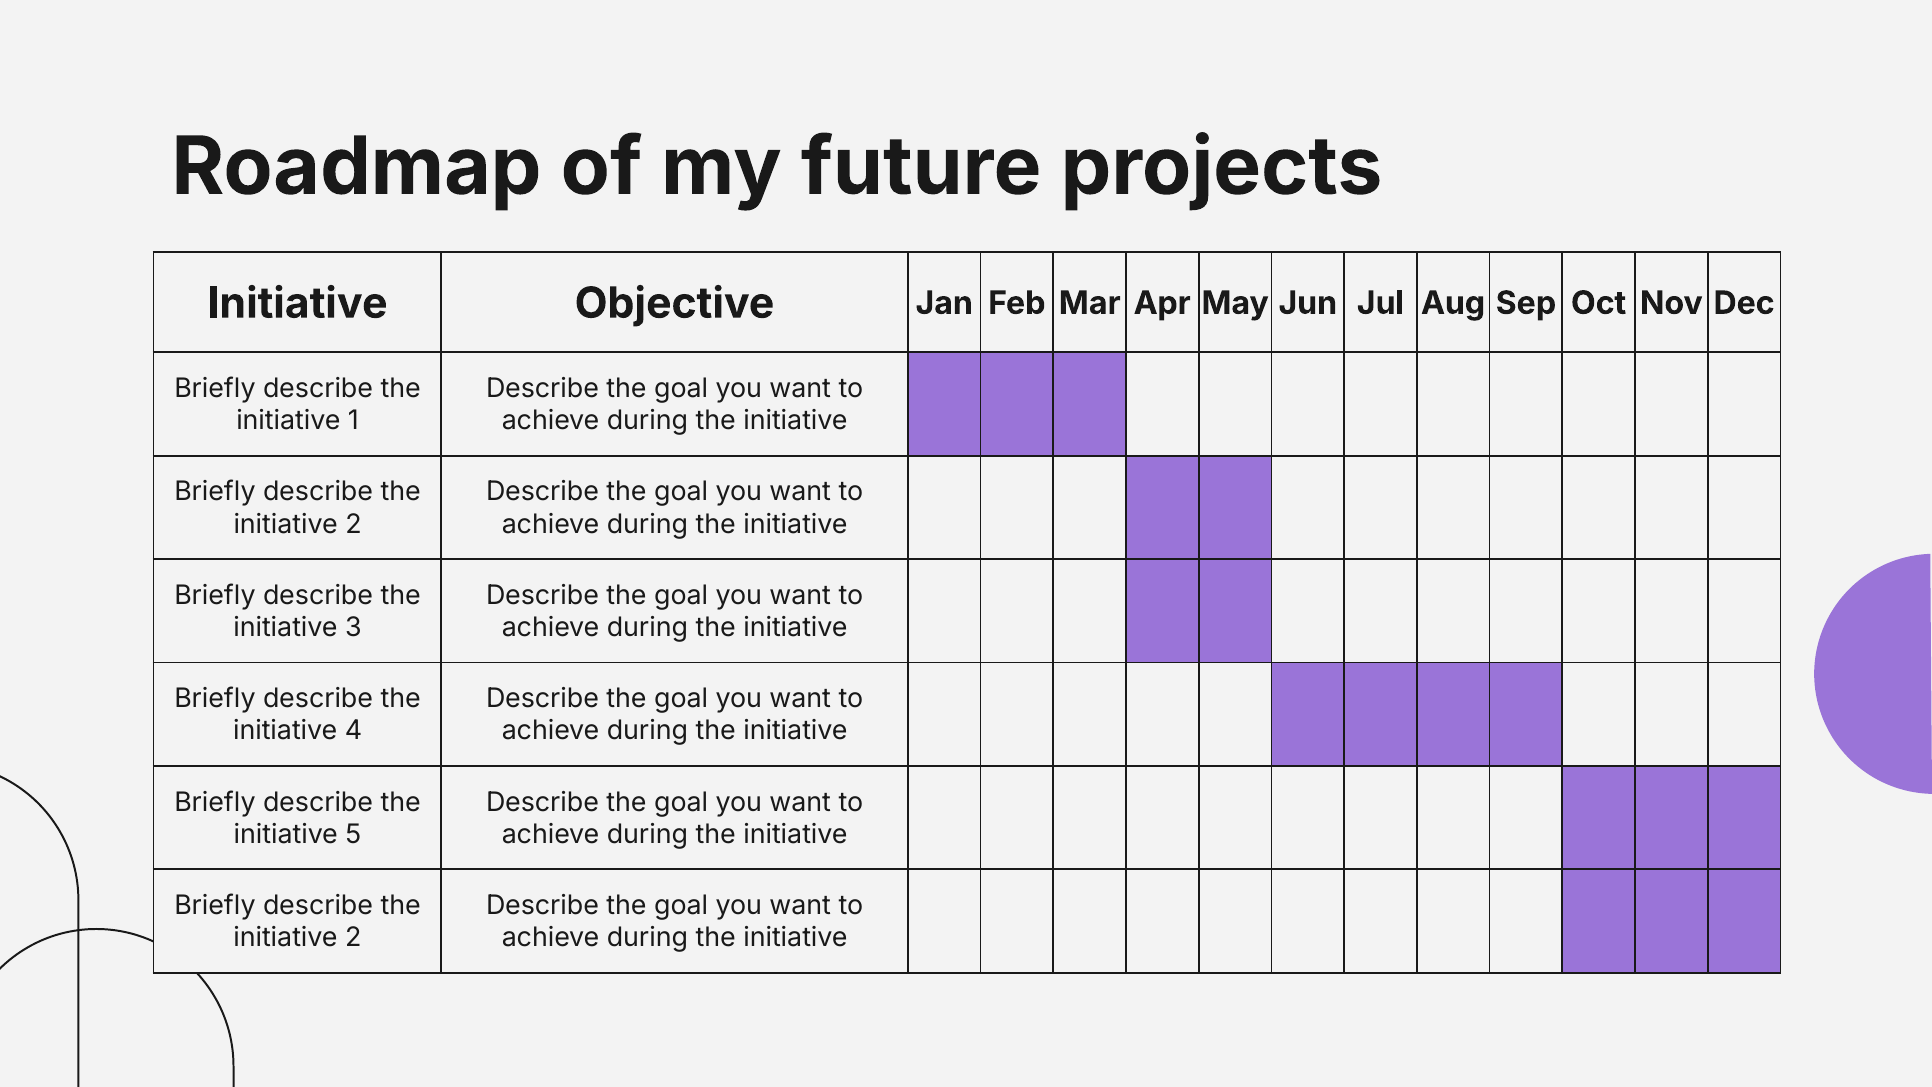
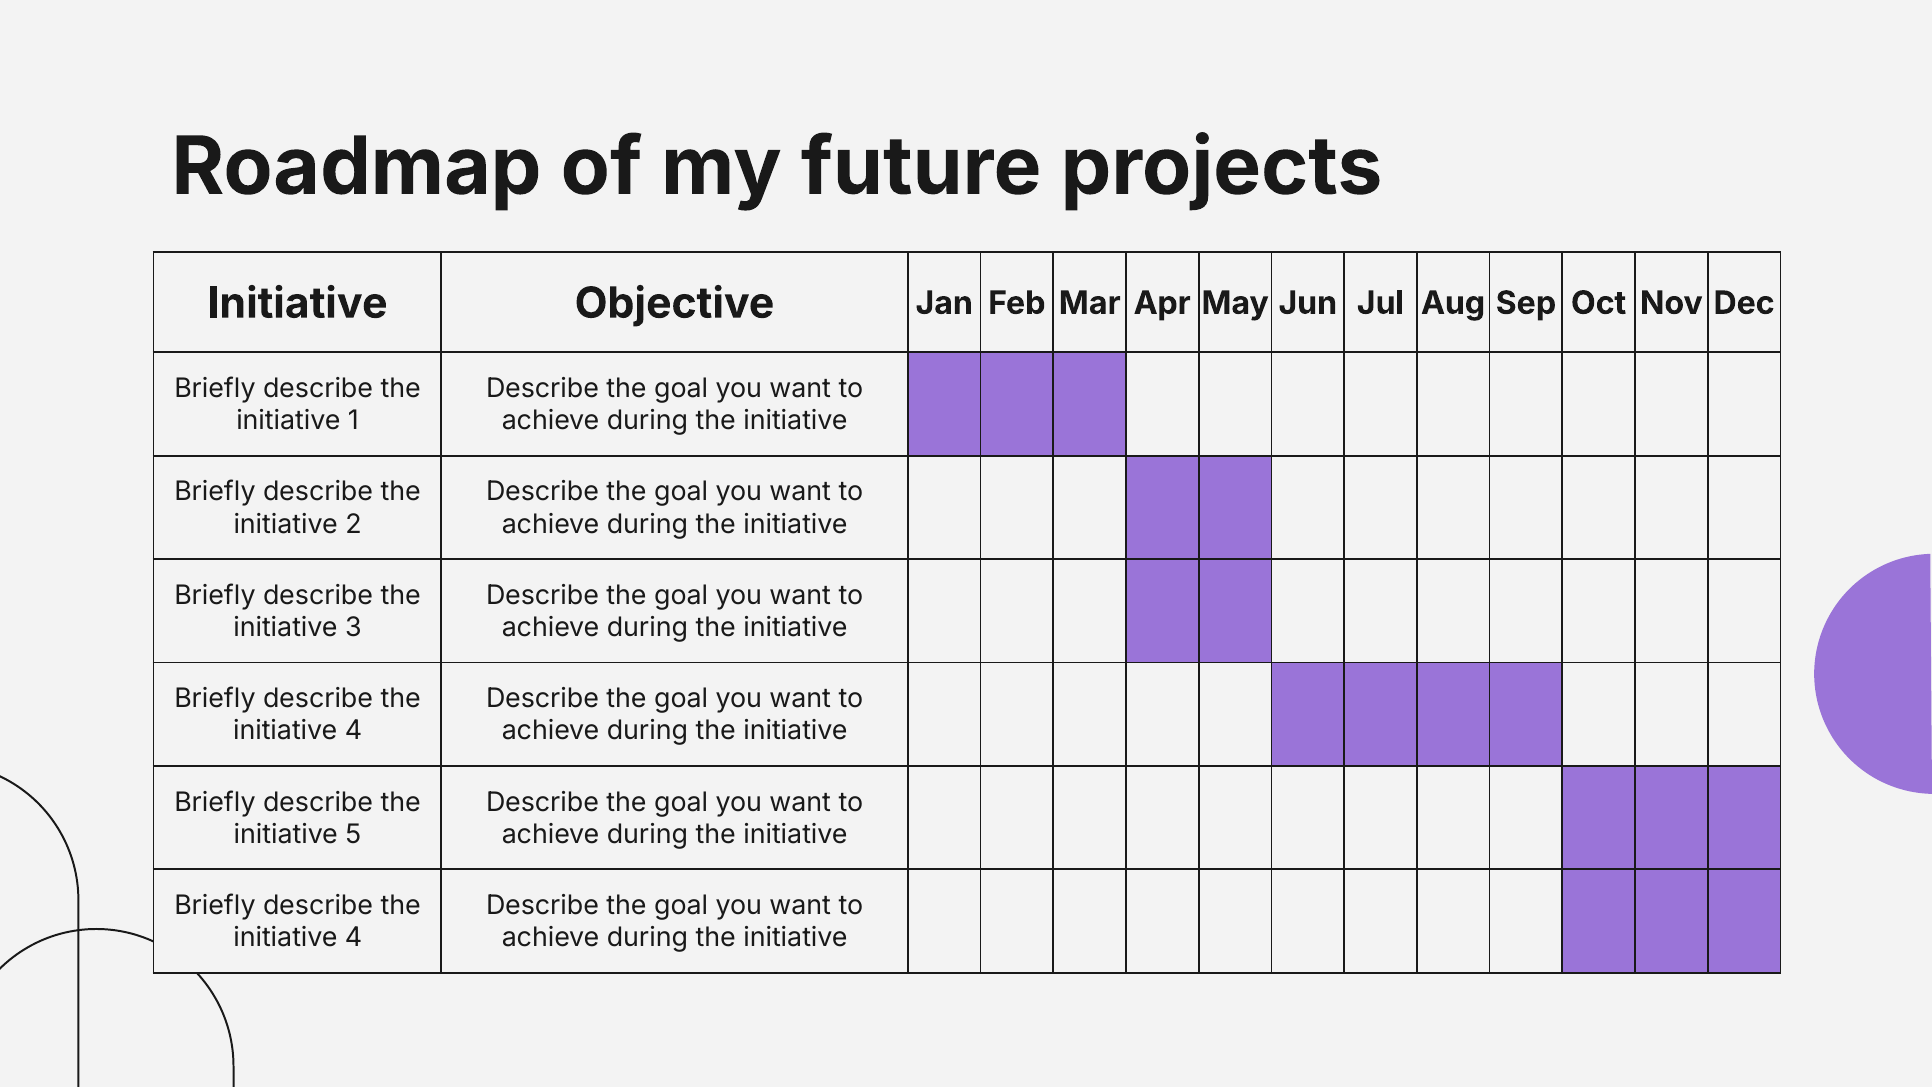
2 at (353, 938): 2 -> 4
